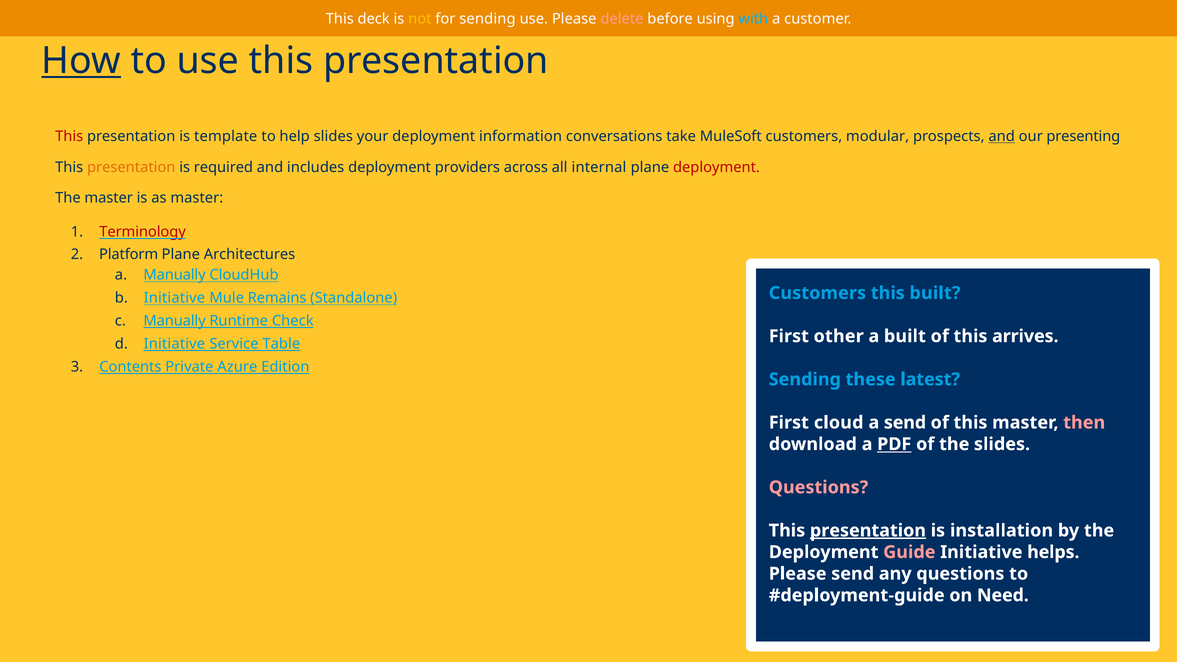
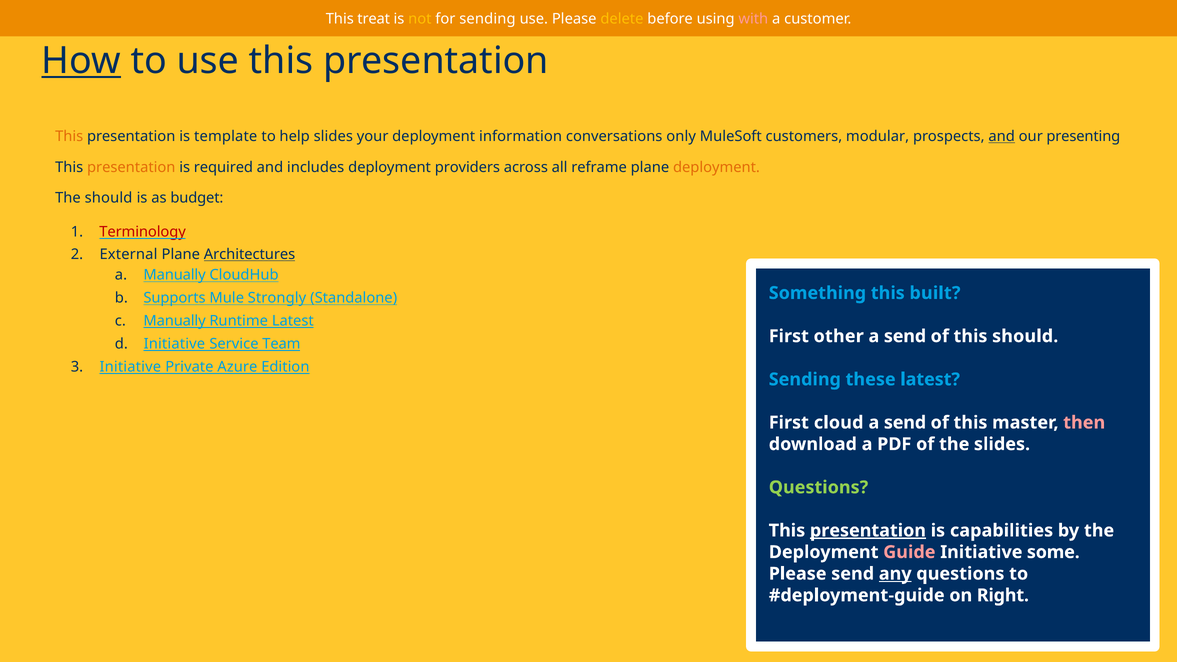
deck: deck -> treat
delete colour: pink -> yellow
with colour: light blue -> pink
This at (69, 136) colour: red -> orange
take: take -> only
internal: internal -> reframe
deployment at (716, 167) colour: red -> orange
The master: master -> should
as master: master -> budget
Platform: Platform -> External
Architectures underline: none -> present
Customers at (817, 293): Customers -> Something
Initiative at (174, 298): Initiative -> Supports
Remains: Remains -> Strongly
Runtime Check: Check -> Latest
built at (905, 336): built -> send
this arrives: arrives -> should
Table: Table -> Team
Contents at (130, 367): Contents -> Initiative
PDF underline: present -> none
Questions at (818, 487) colour: pink -> light green
installation: installation -> capabilities
helps: helps -> some
any underline: none -> present
Need: Need -> Right
